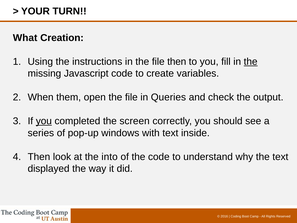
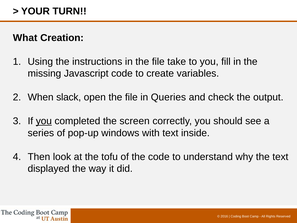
file then: then -> take
the at (251, 62) underline: present -> none
them: them -> slack
into: into -> tofu
